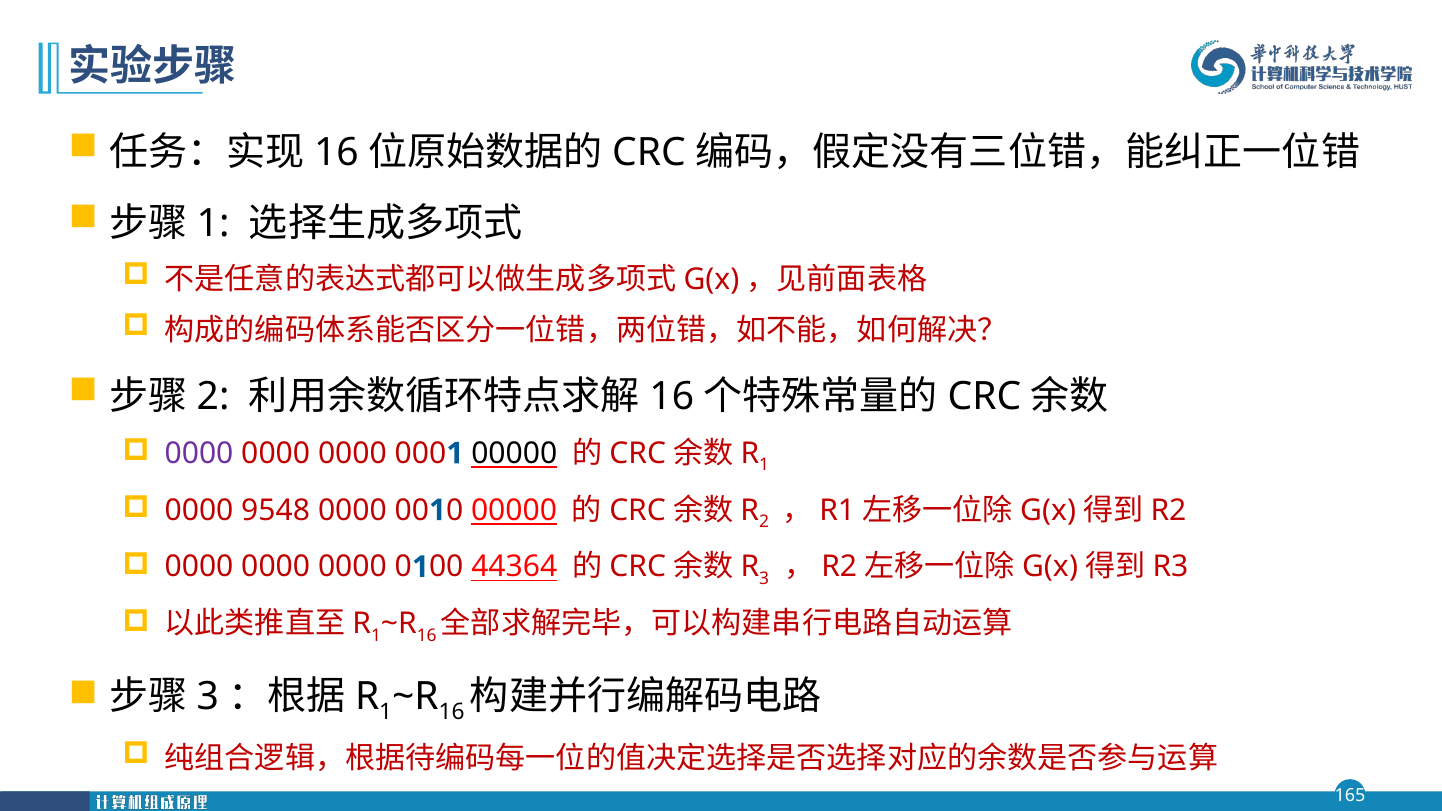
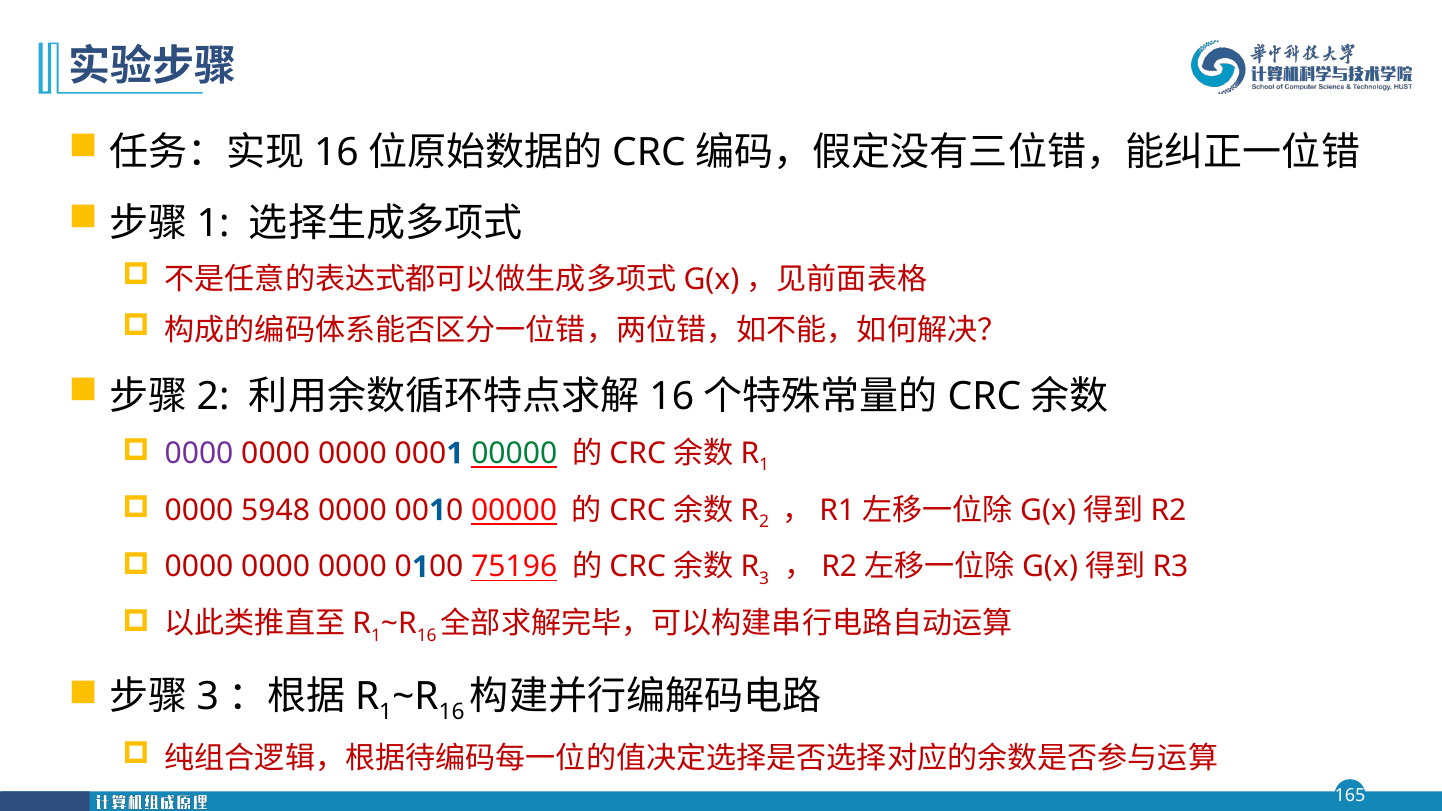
00000 at (514, 453) colour: black -> green
9548: 9548 -> 5948
44364: 44364 -> 75196
